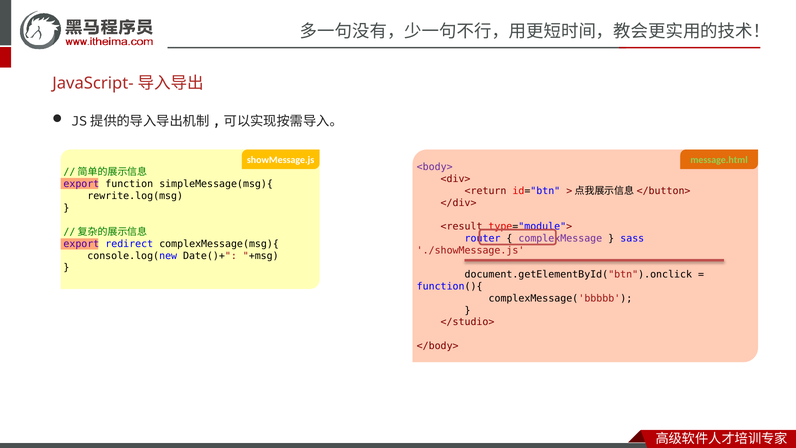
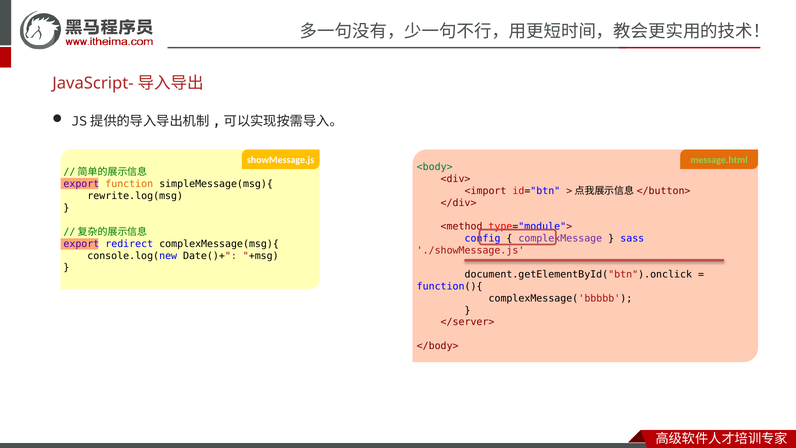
<body> colour: purple -> green
function colour: black -> orange
<return: <return -> <import
<result: <result -> <method
router: router -> config
</studio>: </studio> -> </server>
